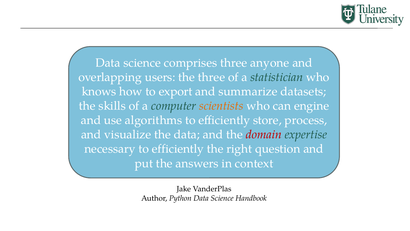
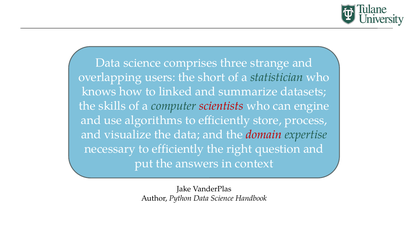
anyone: anyone -> strange
the three: three -> short
export: export -> linked
scientists colour: orange -> red
